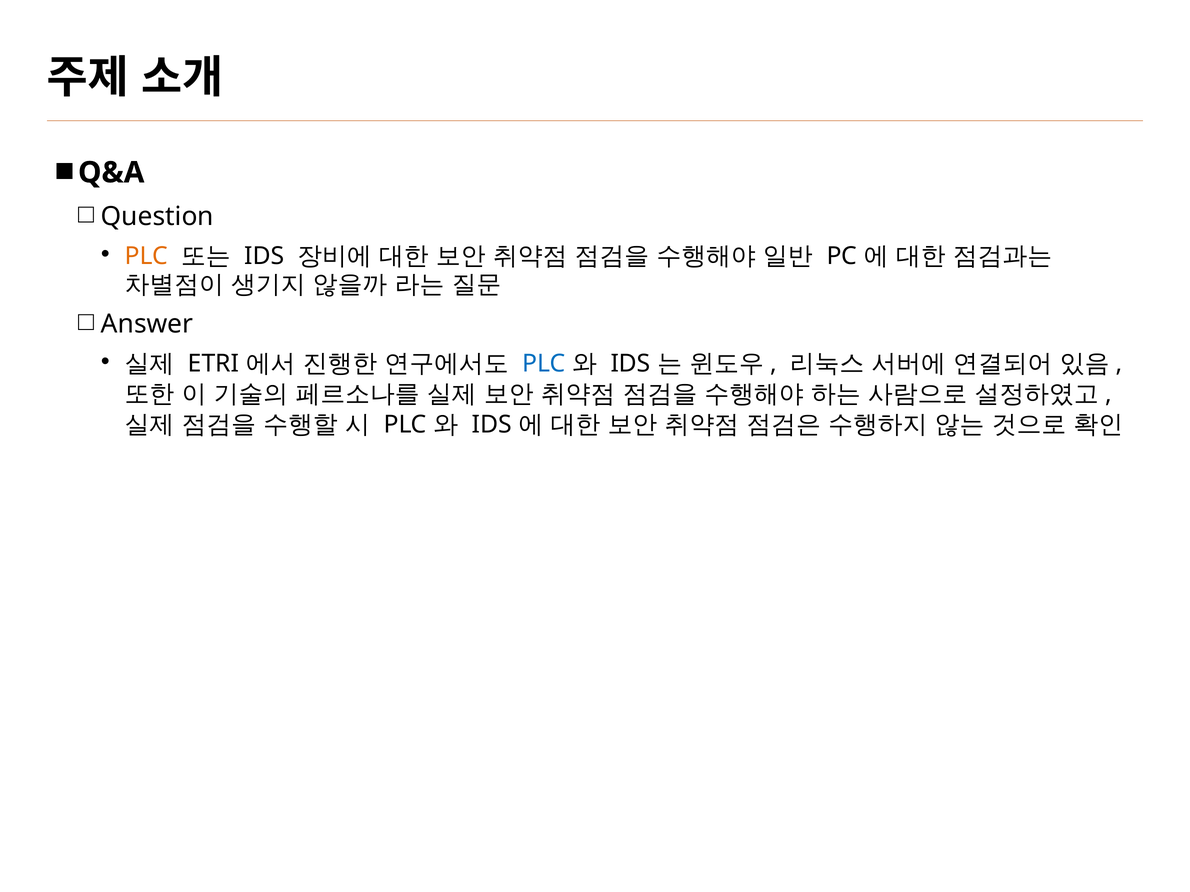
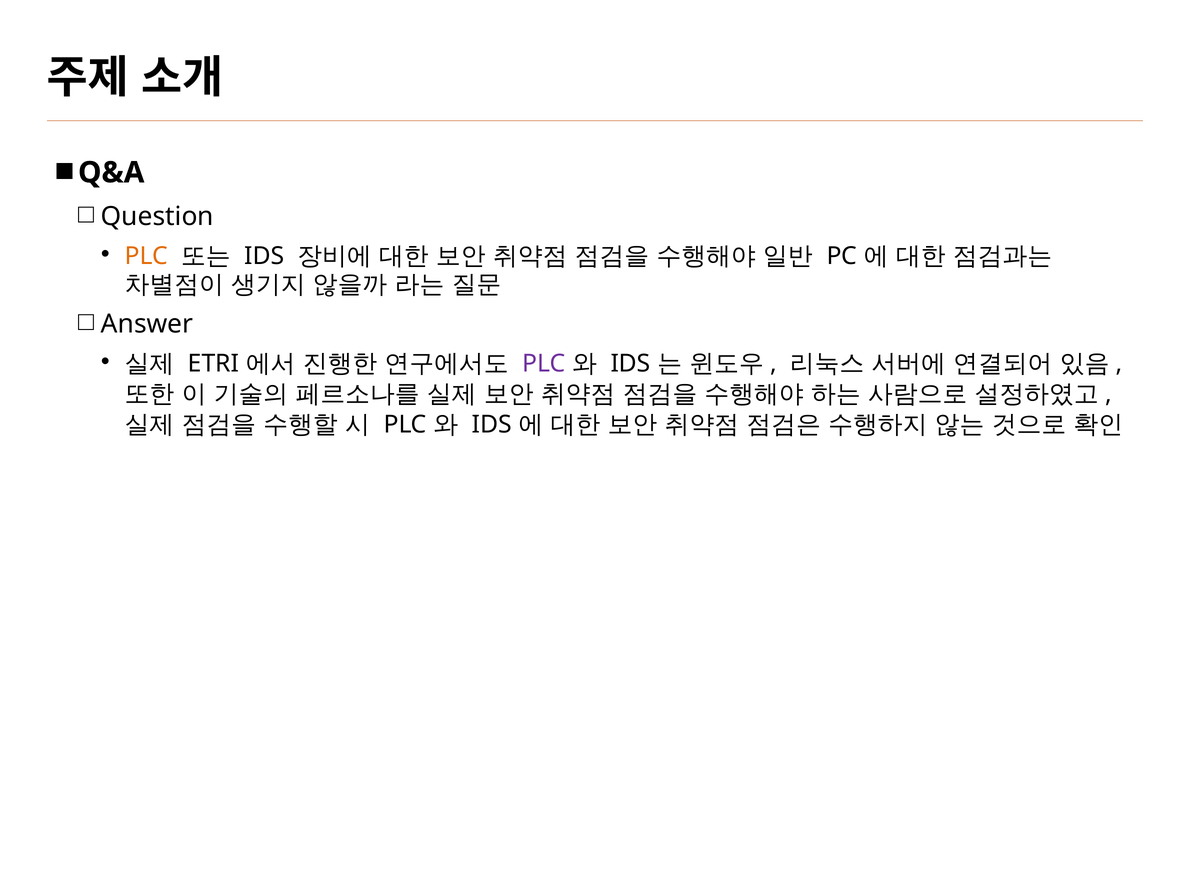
PLC at (544, 364) colour: blue -> purple
